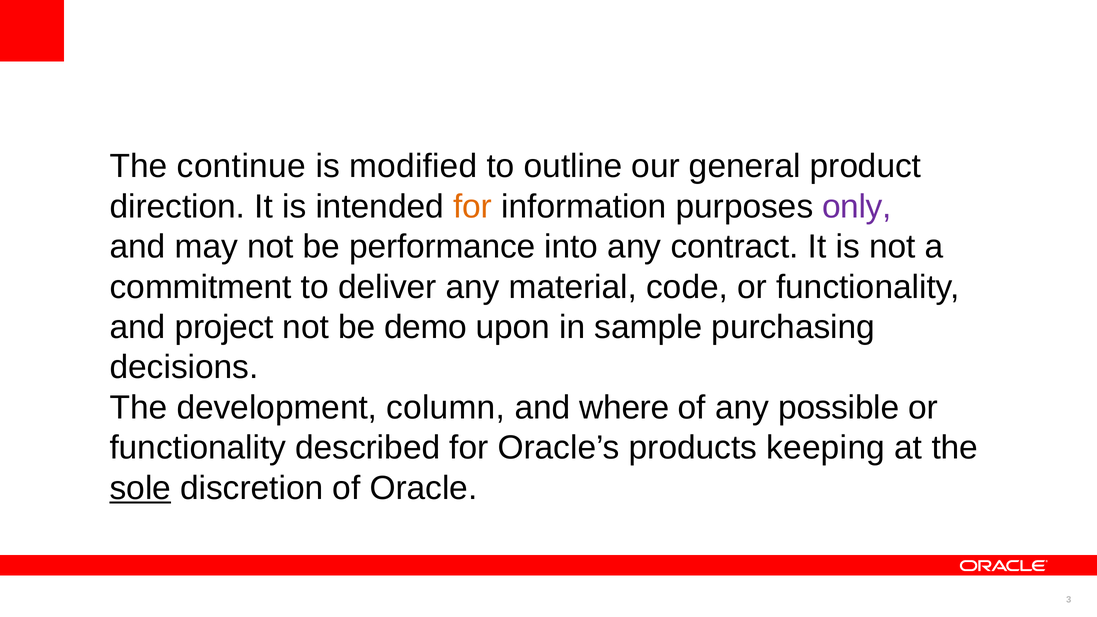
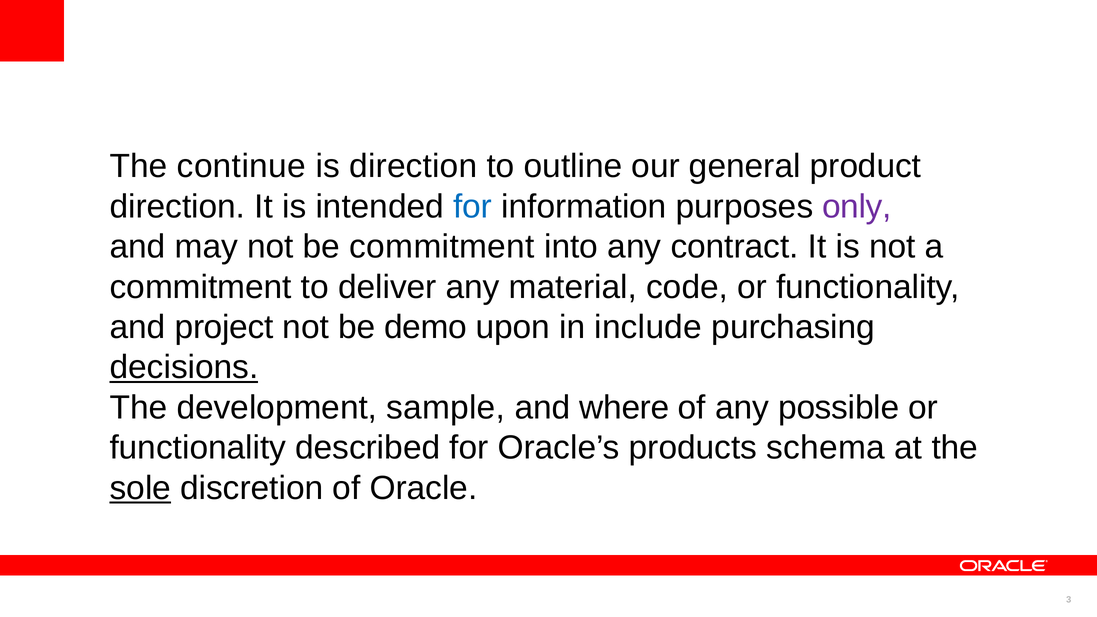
is modified: modified -> direction
for at (473, 207) colour: orange -> blue
be performance: performance -> commitment
sample: sample -> include
decisions underline: none -> present
column: column -> sample
keeping: keeping -> schema
